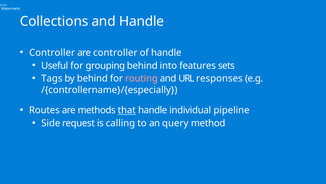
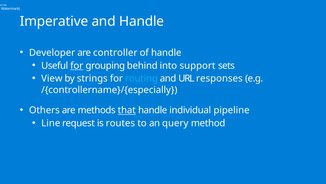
Collections: Collections -> Imperative
Controller at (52, 52): Controller -> Developer
for at (77, 65) underline: none -> present
features: features -> support
Tags: Tags -> View
by behind: behind -> strings
routing colour: pink -> light blue
Routes: Routes -> Others
Side: Side -> Line
calling: calling -> routes
